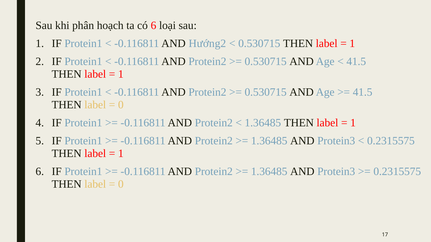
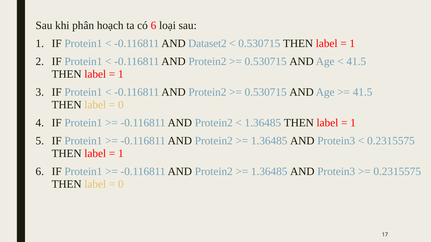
Hướng2: Hướng2 -> Dataset2
